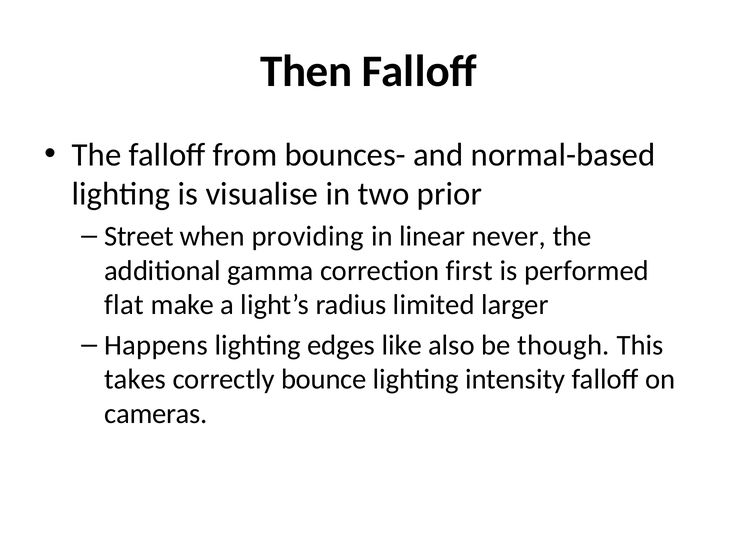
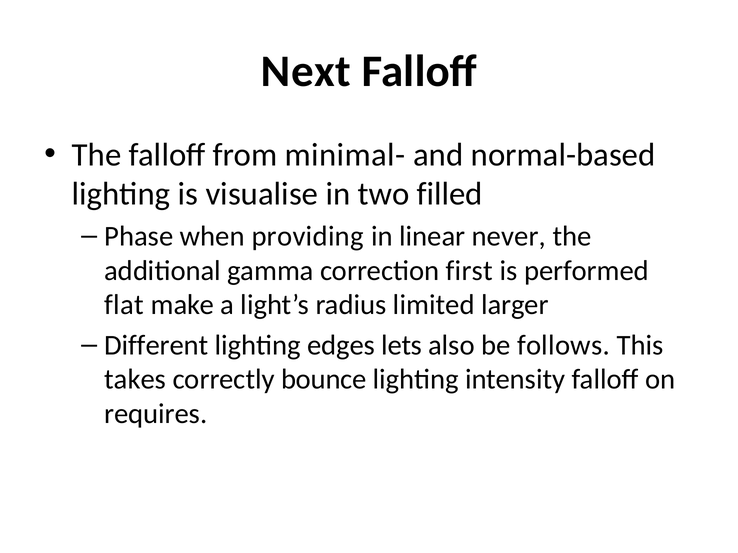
Then: Then -> Next
bounces-: bounces- -> minimal-
prior: prior -> filled
Street: Street -> Phase
Happens: Happens -> Different
like: like -> lets
though: though -> follows
cameras: cameras -> requires
